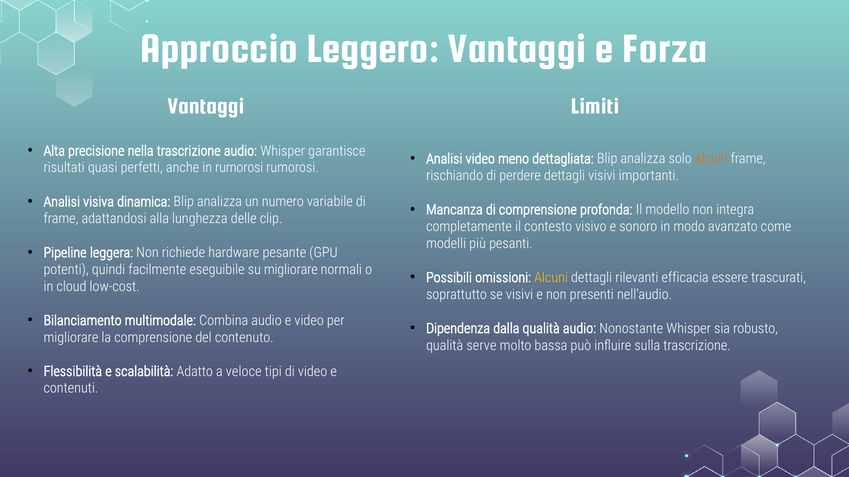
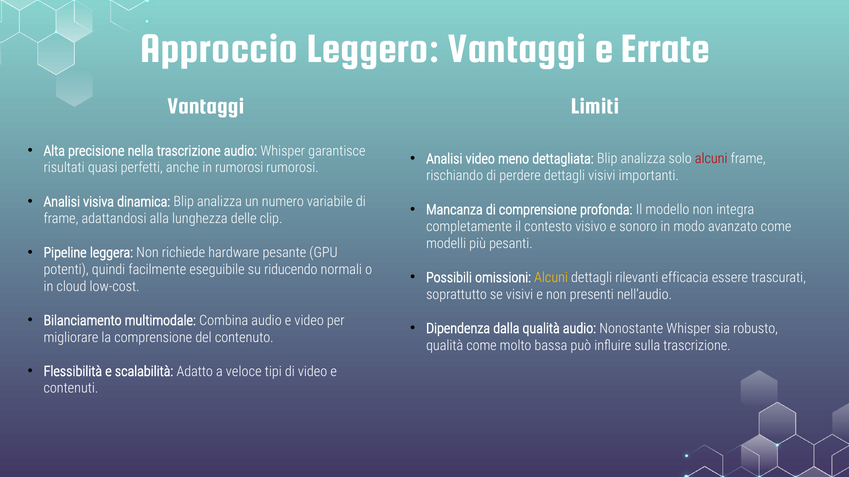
Forza: Forza -> Errate
alcuni at (711, 159) colour: orange -> red
su migliorare: migliorare -> riducendo
qualità serve: serve -> come
